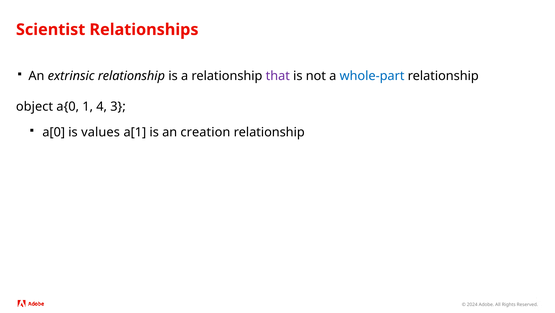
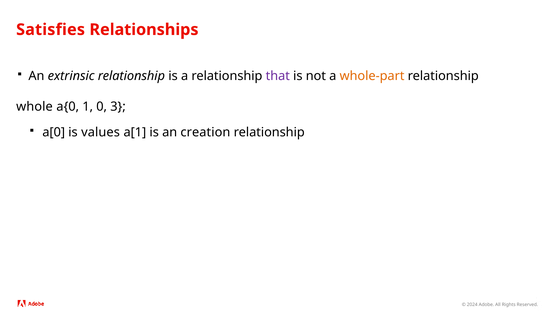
Scientist: Scientist -> Satisfies
whole-part colour: blue -> orange
object: object -> whole
4: 4 -> 0
